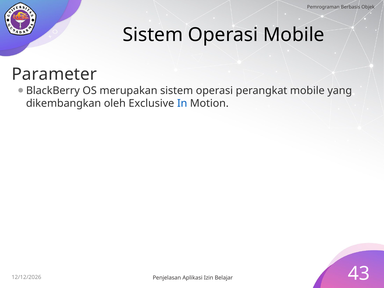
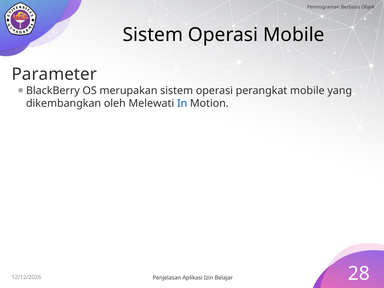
Exclusive: Exclusive -> Melewati
43: 43 -> 28
